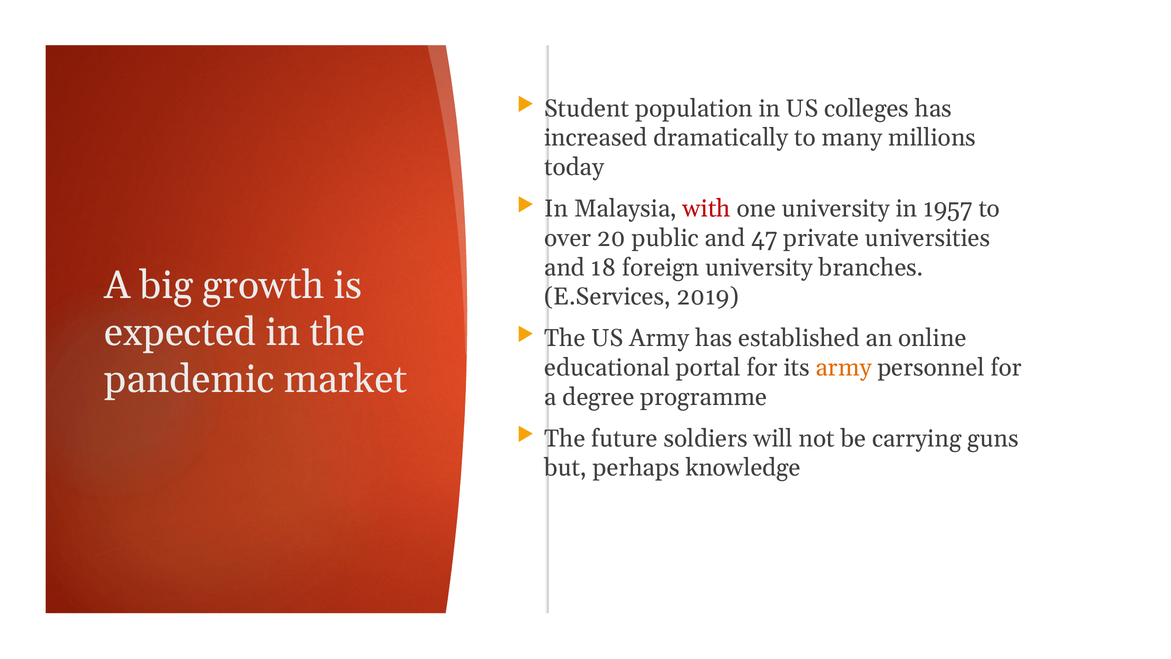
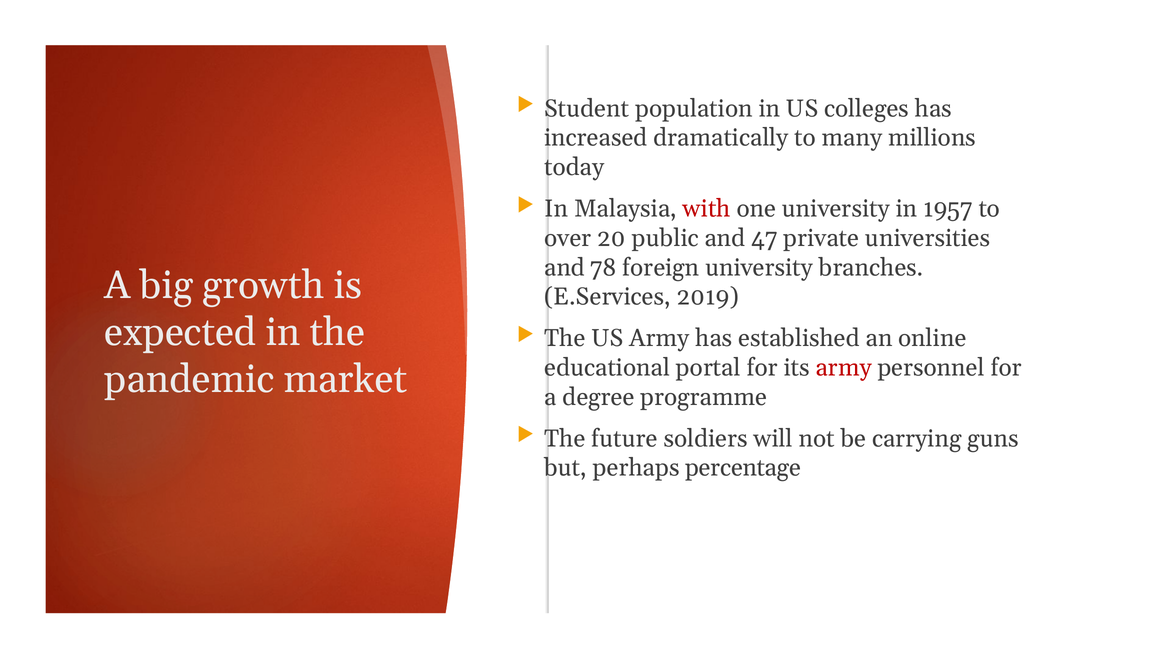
18: 18 -> 78
army at (844, 368) colour: orange -> red
knowledge: knowledge -> percentage
